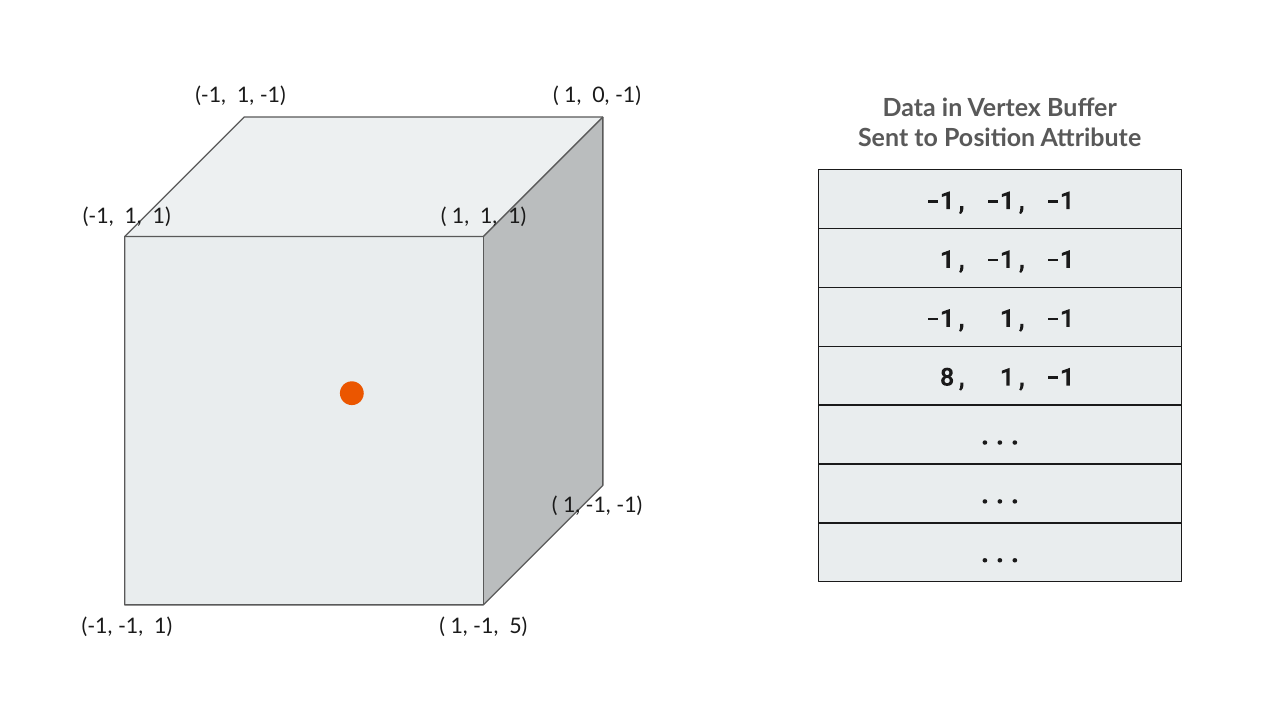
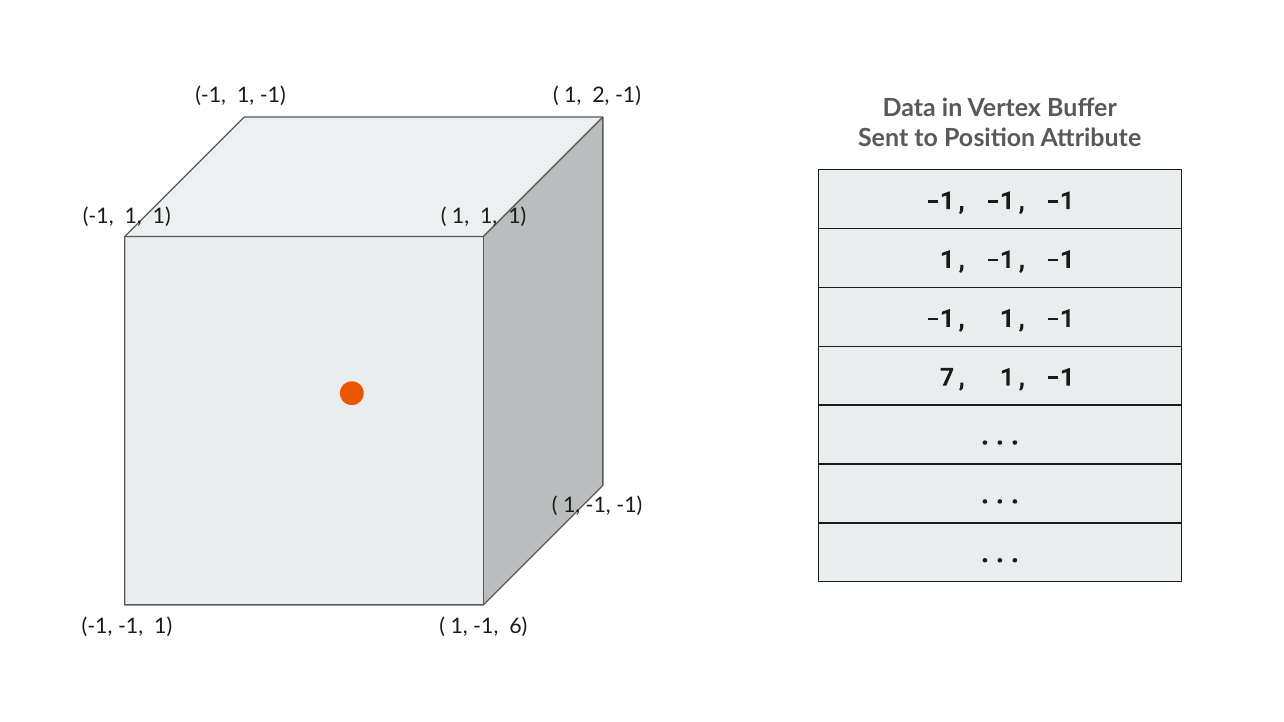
0: 0 -> 2
8: 8 -> 7
5: 5 -> 6
